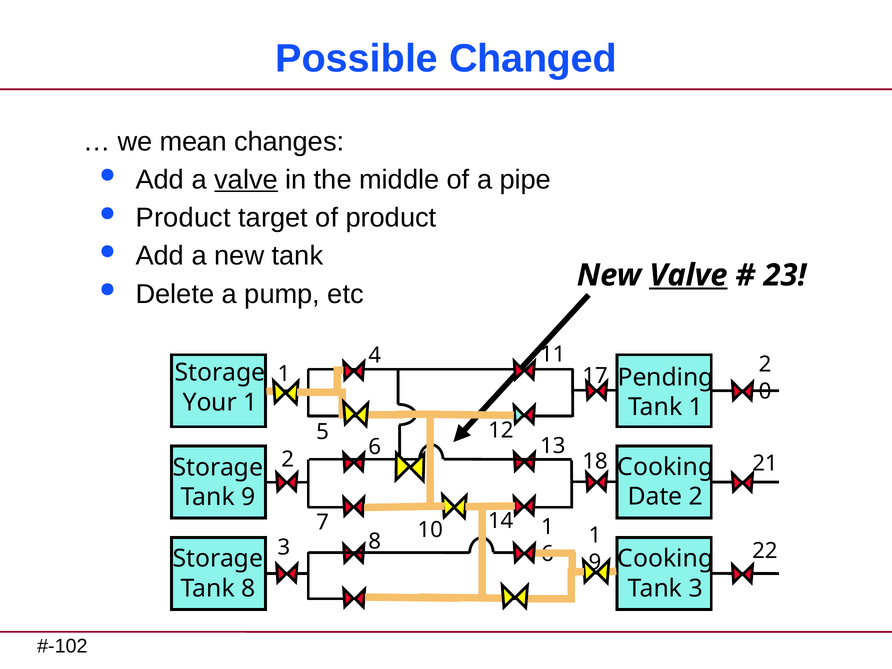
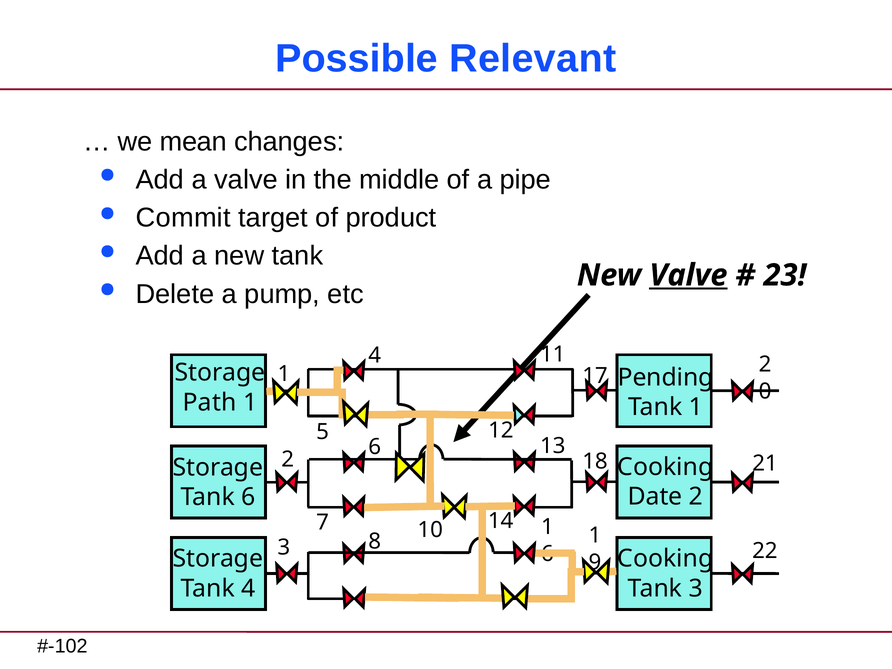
Changed: Changed -> Relevant
valve at (246, 180) underline: present -> none
Product at (183, 218): Product -> Commit
Your: Your -> Path
Tank 9: 9 -> 6
Tank 8: 8 -> 4
